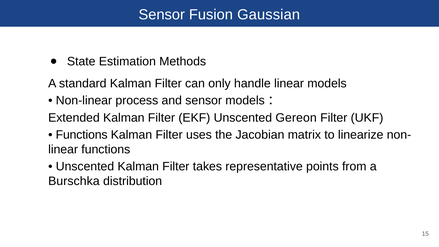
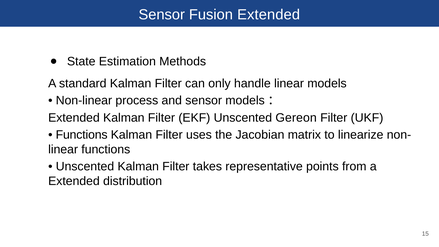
Fusion Gaussian: Gaussian -> Extended
Burschka at (74, 181): Burschka -> Extended
